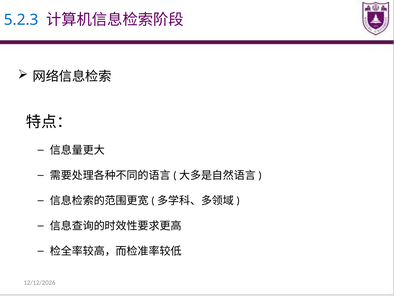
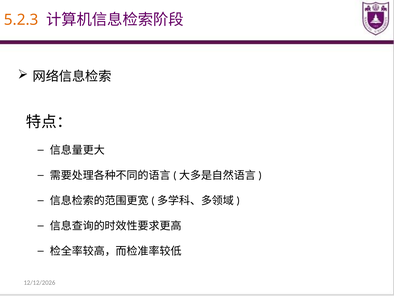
5.2.3 colour: blue -> orange
